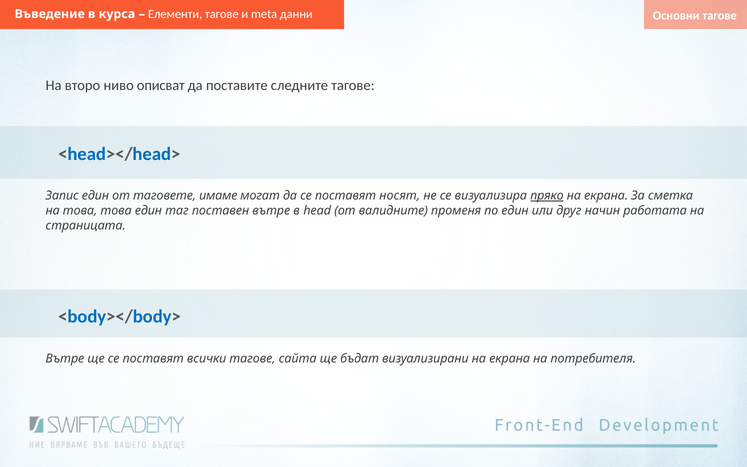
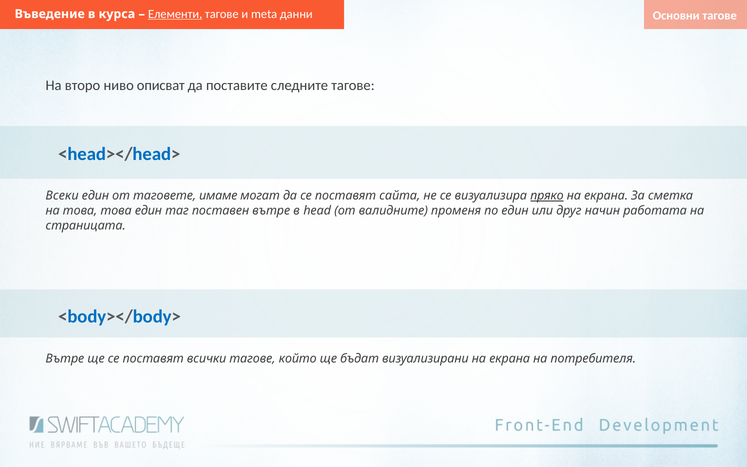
Елементи underline: none -> present
Запис: Запис -> Всеки
носят: носят -> сайта
сайта: сайта -> който
